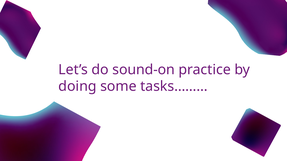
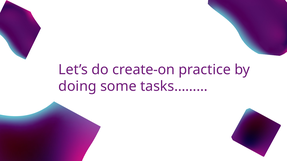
sound-on: sound-on -> create-on
